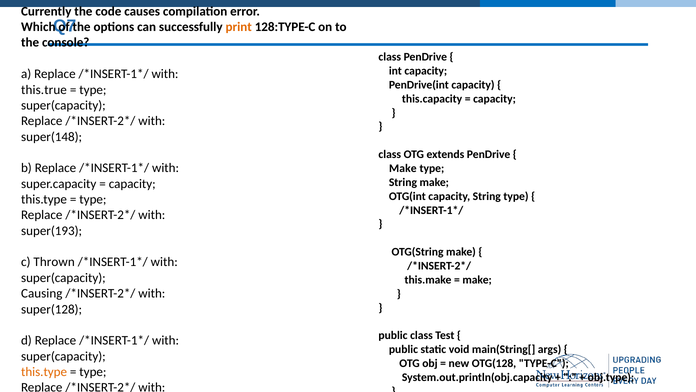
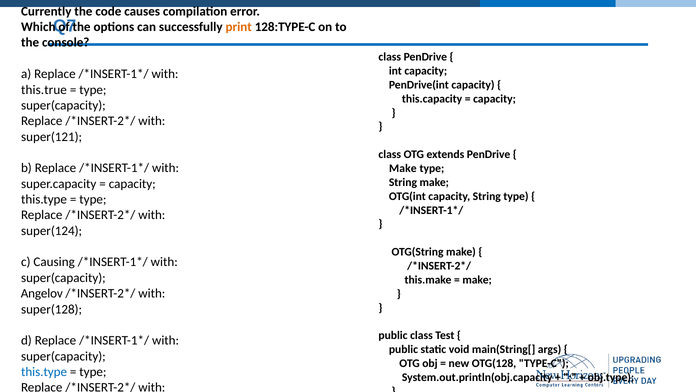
super(148: super(148 -> super(121
super(193: super(193 -> super(124
Thrown: Thrown -> Causing
Causing: Causing -> Angelov
this.type at (44, 371) colour: orange -> blue
